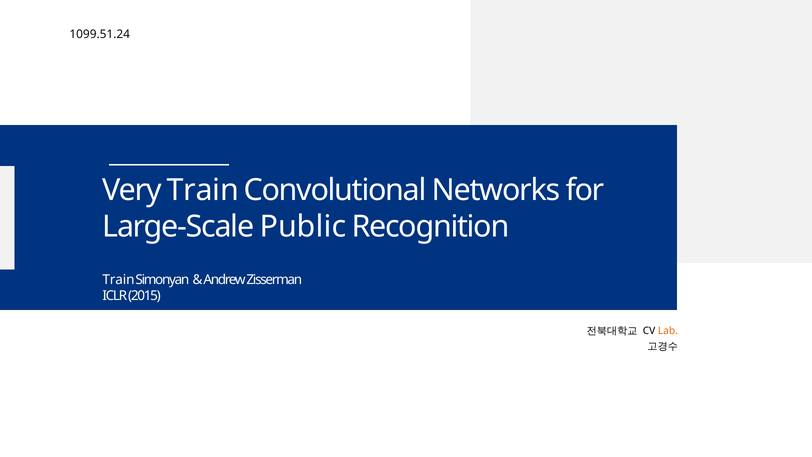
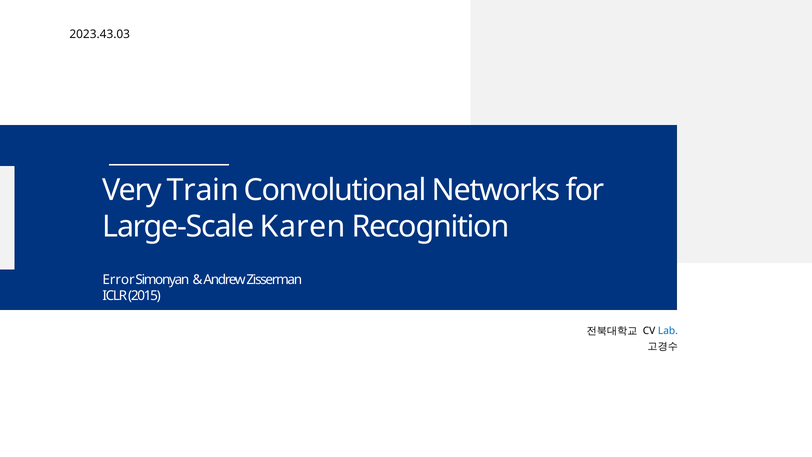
1099.51.24: 1099.51.24 -> 2023.43.03
Public: Public -> Karen
Train at (119, 280): Train -> Error
Lab colour: orange -> blue
